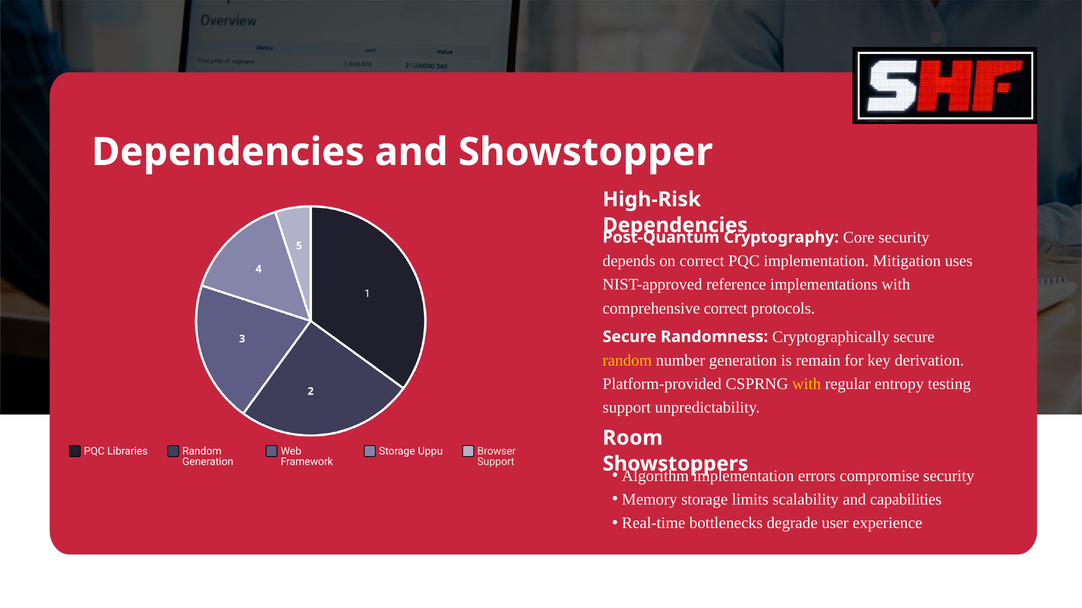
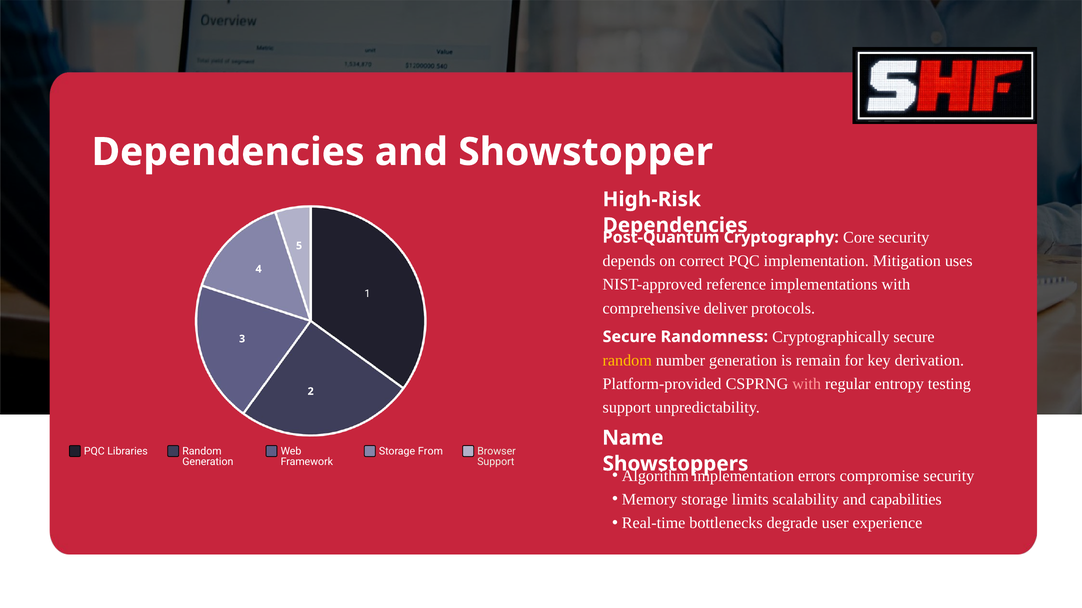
comprehensive correct: correct -> deliver
with at (807, 384) colour: yellow -> pink
Room: Room -> Name
Uppu: Uppu -> From
